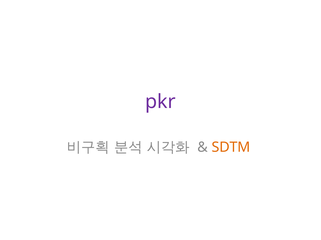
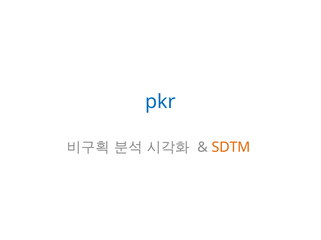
pkr colour: purple -> blue
